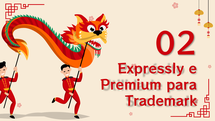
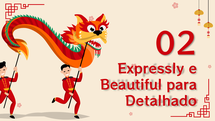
Premium: Premium -> Beautiful
Trademark: Trademark -> Detalhado
